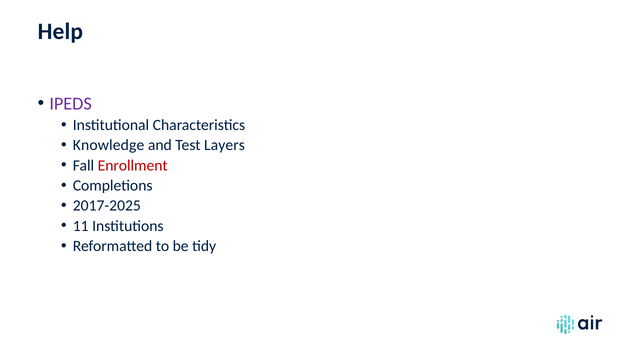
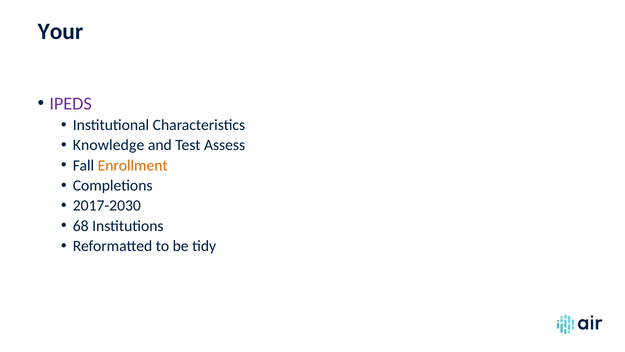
Help: Help -> Your
Layers: Layers -> Assess
Enrollment colour: red -> orange
2017-2025: 2017-2025 -> 2017-2030
11: 11 -> 68
